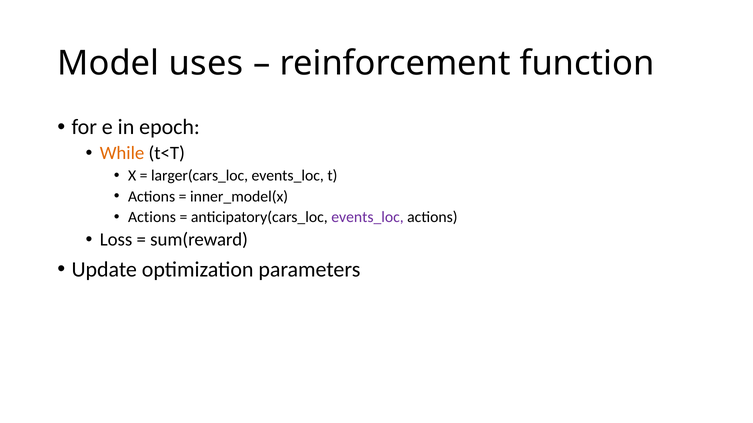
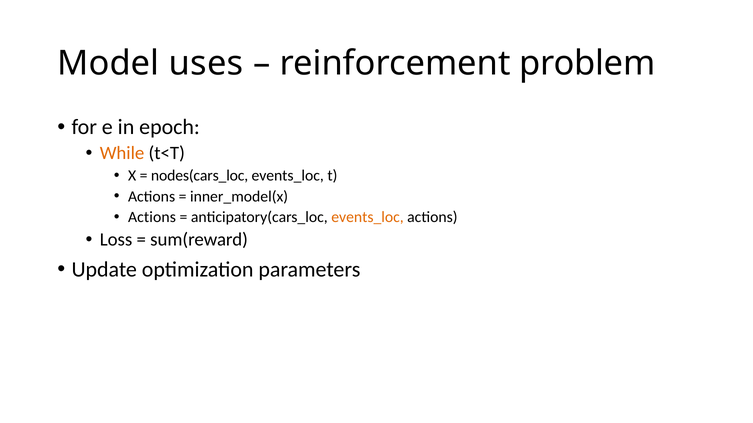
function: function -> problem
larger(cars_loc: larger(cars_loc -> nodes(cars_loc
events_loc at (368, 218) colour: purple -> orange
